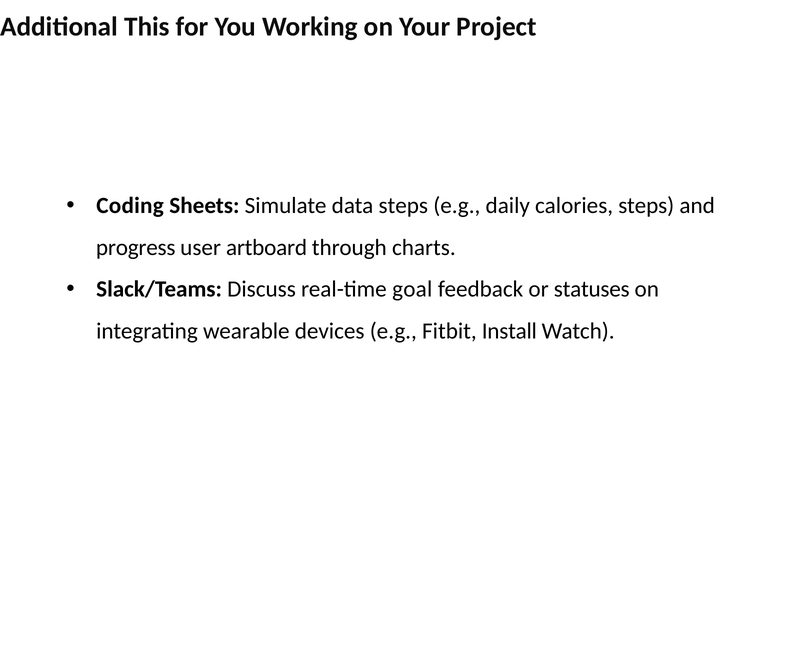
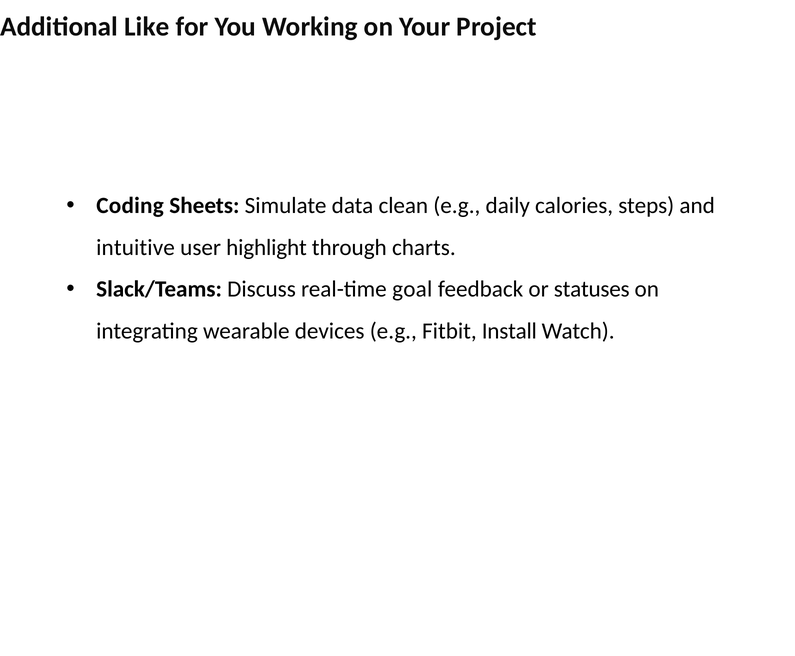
This: This -> Like
data steps: steps -> clean
progress: progress -> intuitive
artboard: artboard -> highlight
